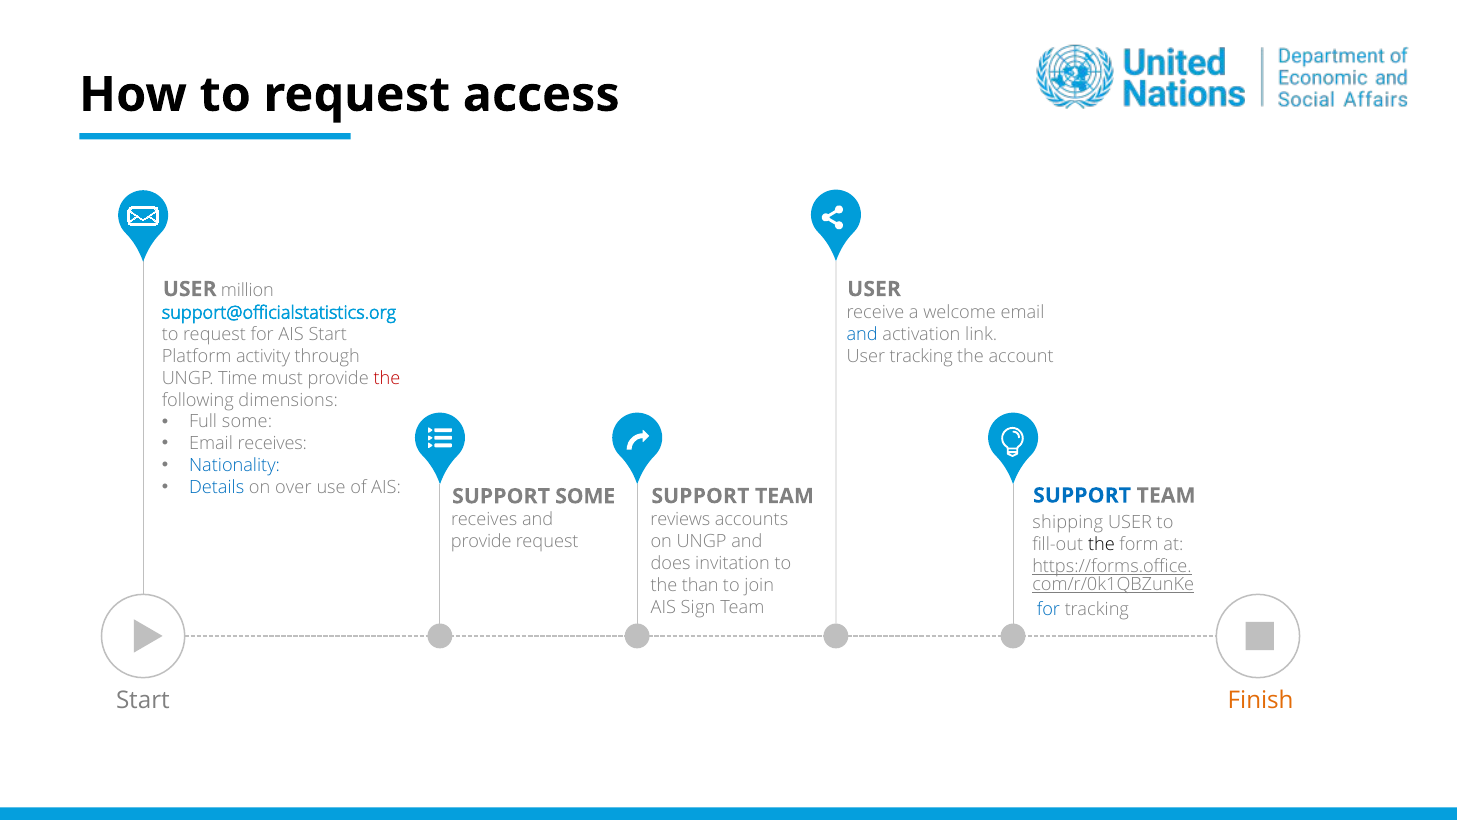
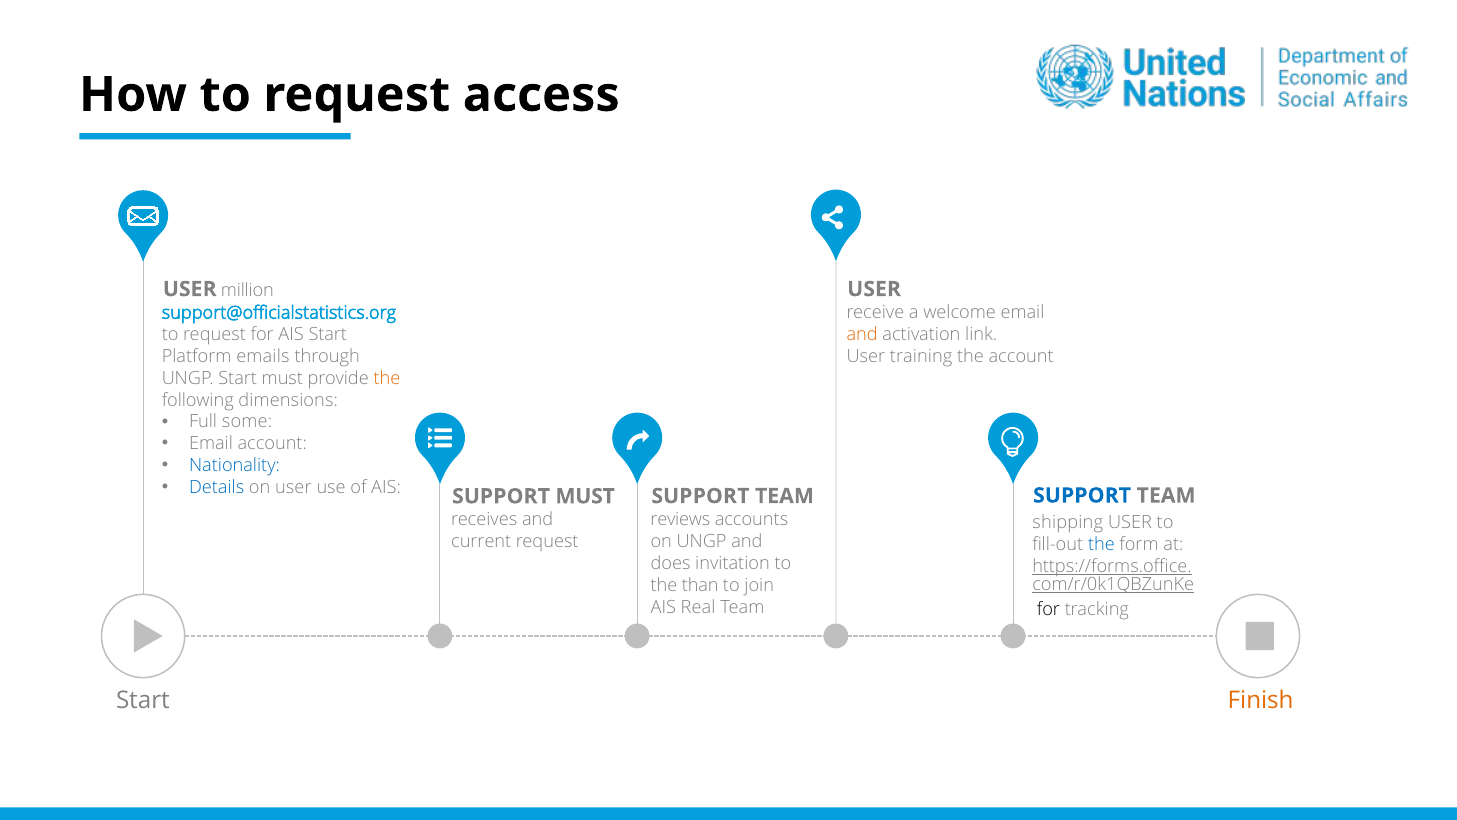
and at (862, 334) colour: blue -> orange
activity: activity -> emails
User tracking: tracking -> training
UNGP Time: Time -> Start
the at (387, 378) colour: red -> orange
Email receives: receives -> account
on over: over -> user
SUPPORT SOME: SOME -> MUST
provide at (481, 541): provide -> current
the at (1101, 544) colour: black -> blue
Sign: Sign -> Real
for at (1048, 609) colour: blue -> black
